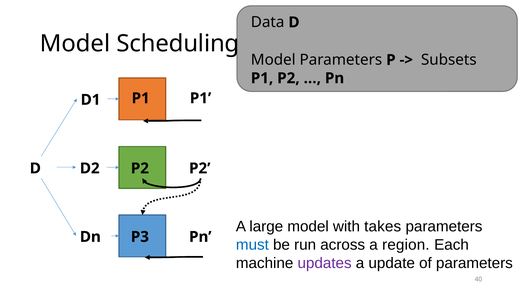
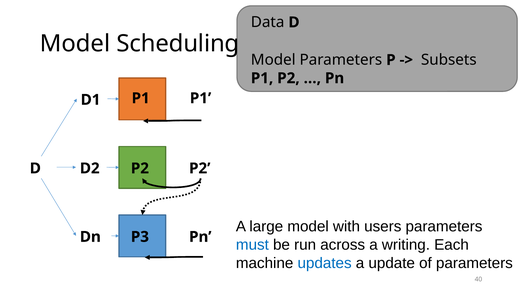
takes: takes -> users
region: region -> writing
updates colour: purple -> blue
